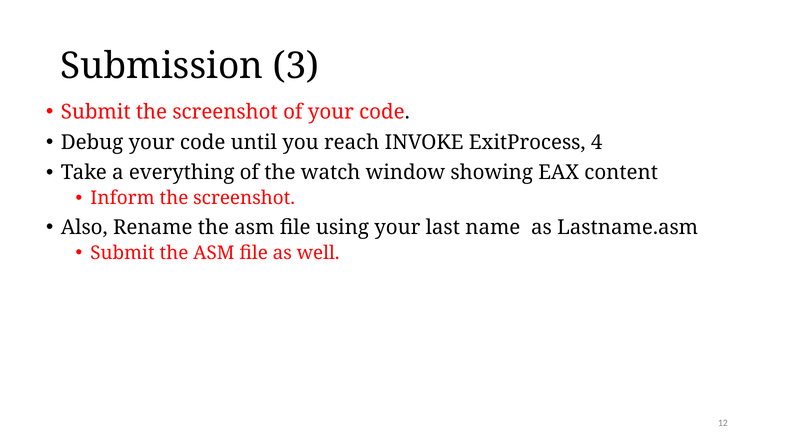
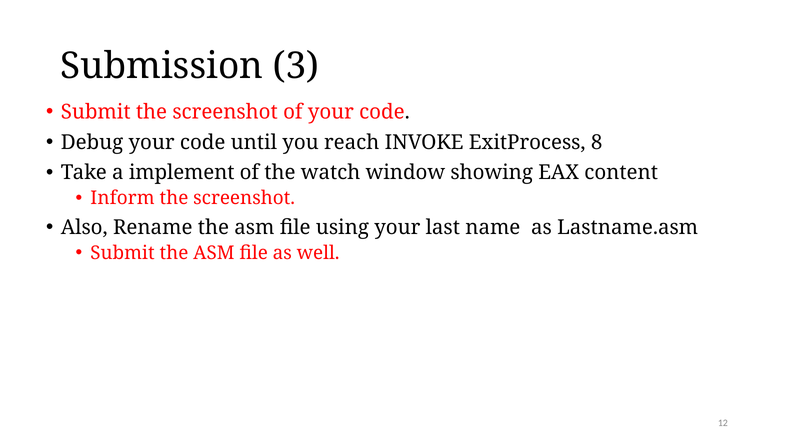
4: 4 -> 8
everything: everything -> implement
